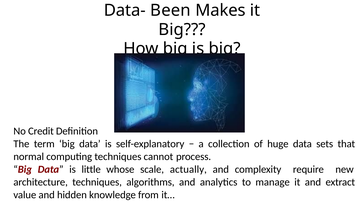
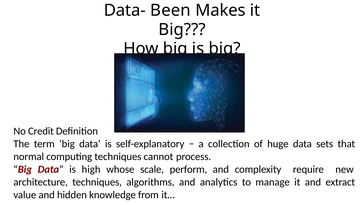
little: little -> high
actually: actually -> perform
